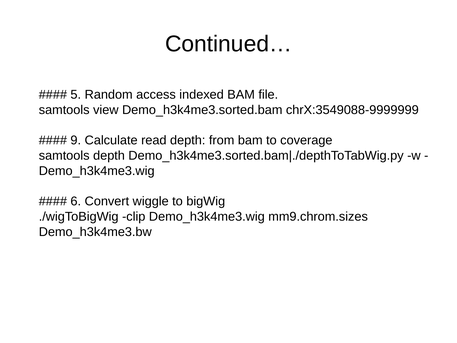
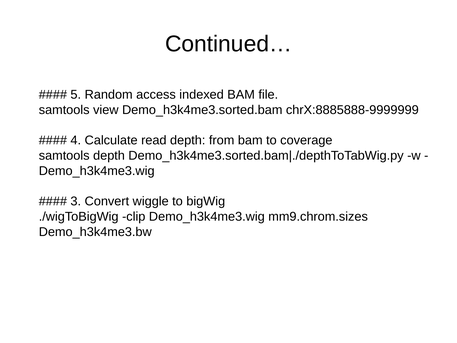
chrX:3549088-9999999: chrX:3549088-9999999 -> chrX:8885888-9999999
9: 9 -> 4
6: 6 -> 3
